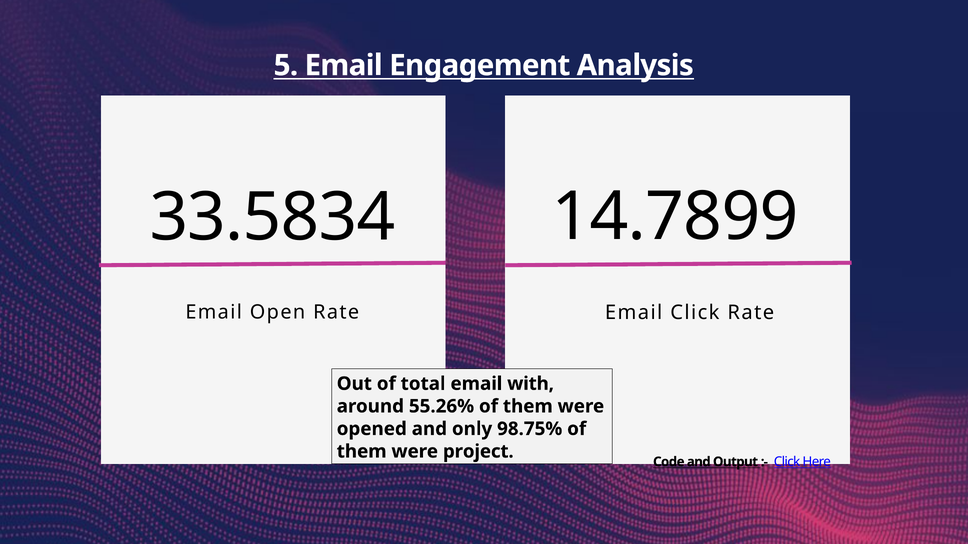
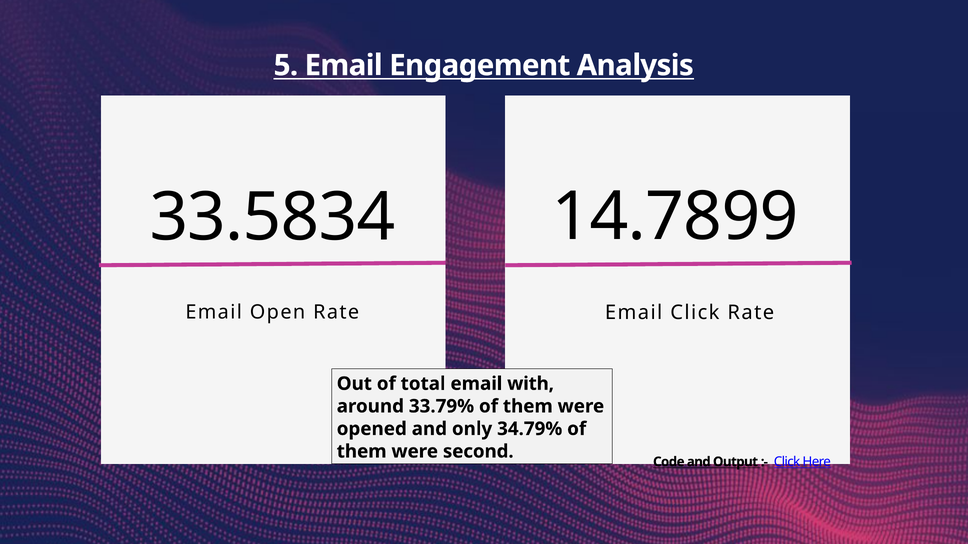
55.26%: 55.26% -> 33.79%
98.75%: 98.75% -> 34.79%
project: project -> second
